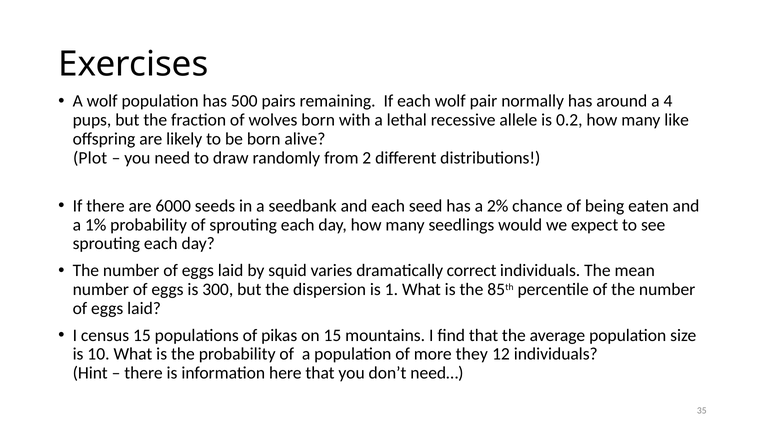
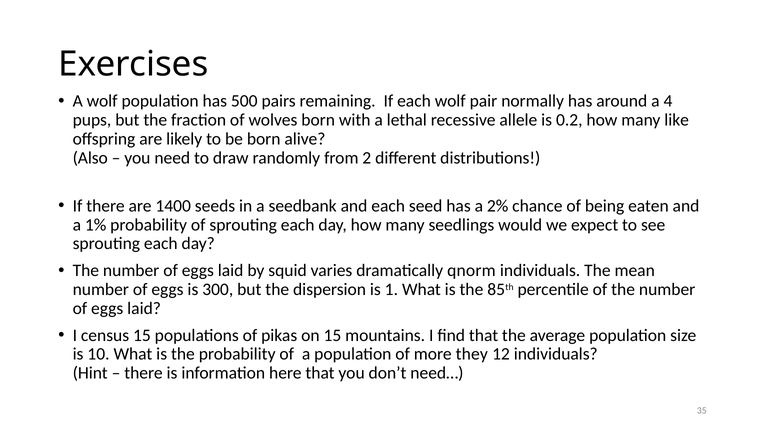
Plot: Plot -> Also
6000: 6000 -> 1400
correct: correct -> qnorm
